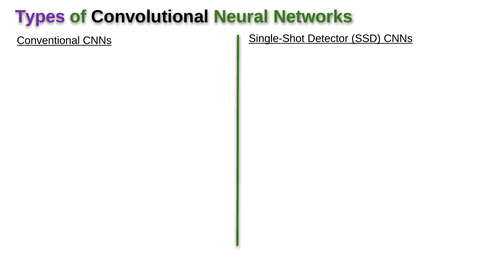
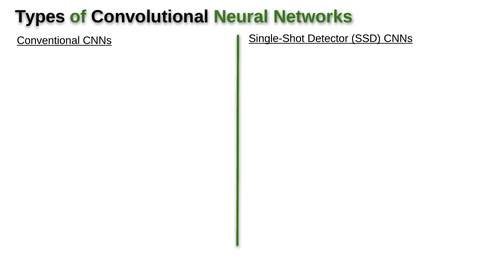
Types colour: purple -> black
